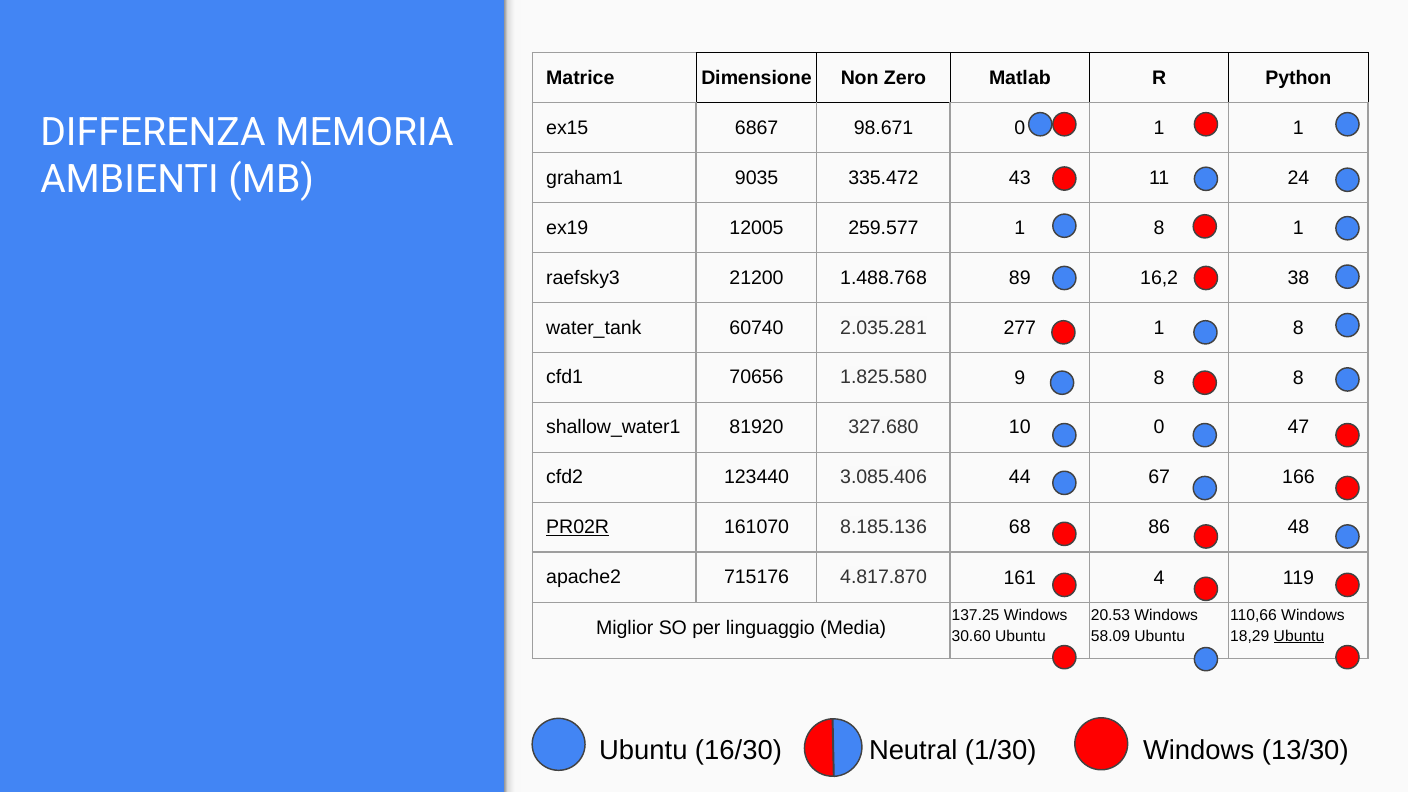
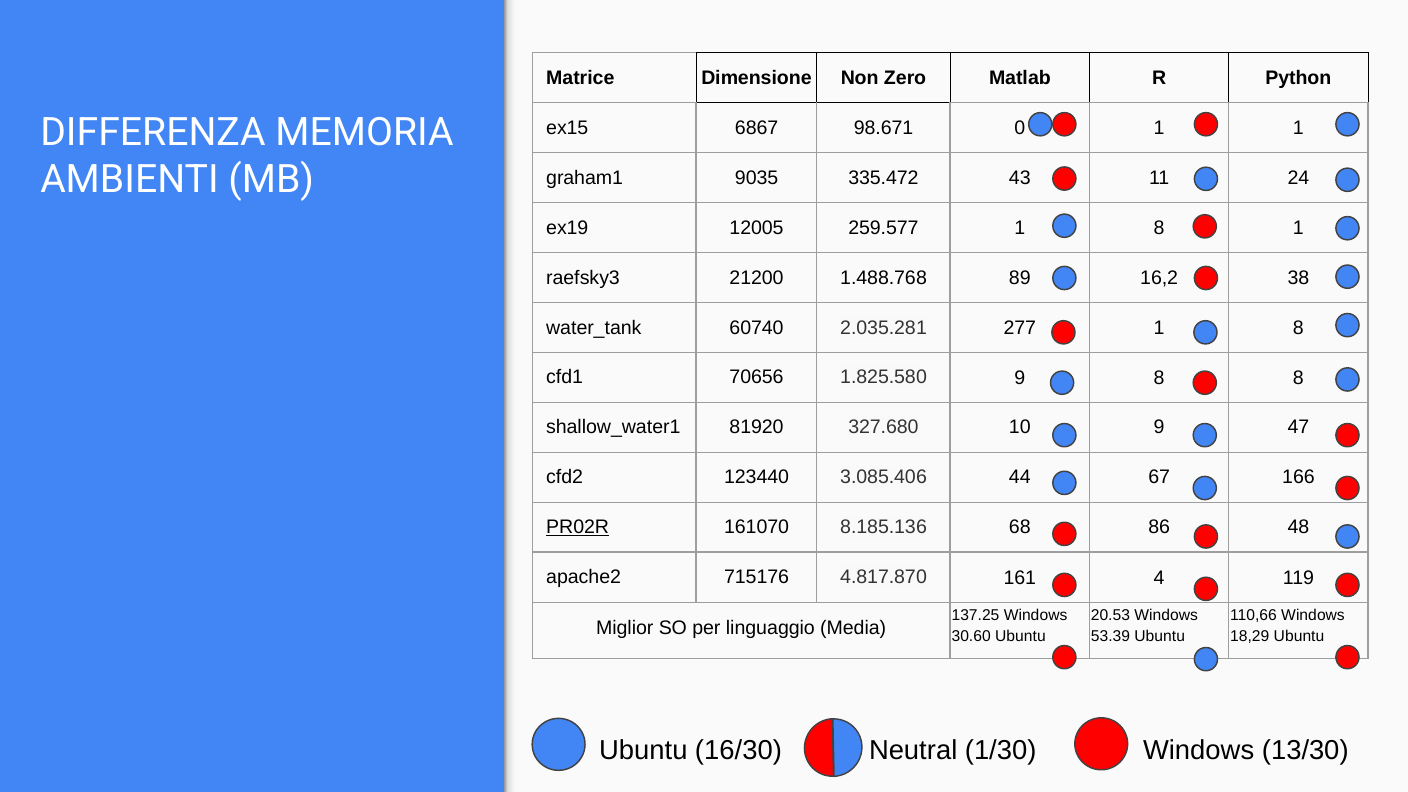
10 0: 0 -> 9
58.09: 58.09 -> 53.39
Ubuntu at (1299, 636) underline: present -> none
